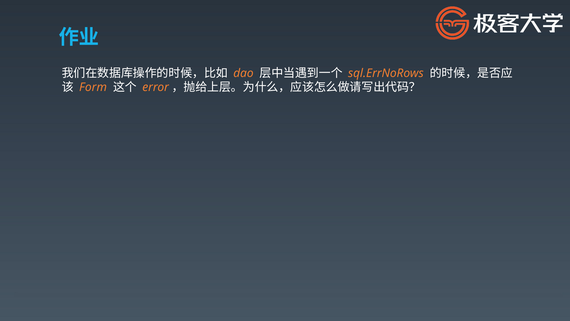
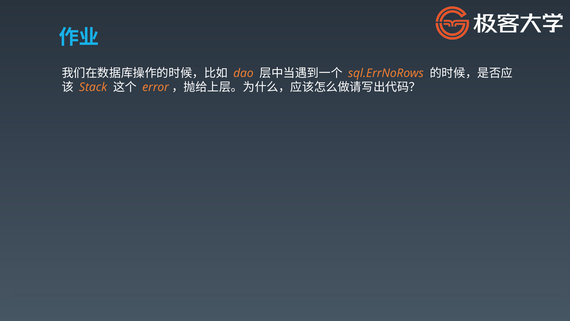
Form: Form -> Stack
